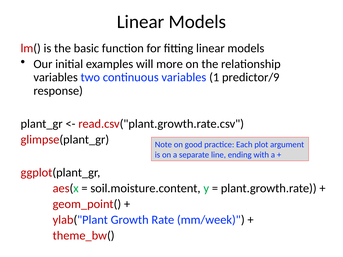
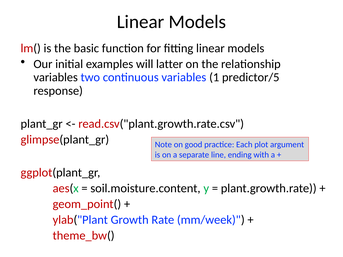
more: more -> latter
predictor/9: predictor/9 -> predictor/5
